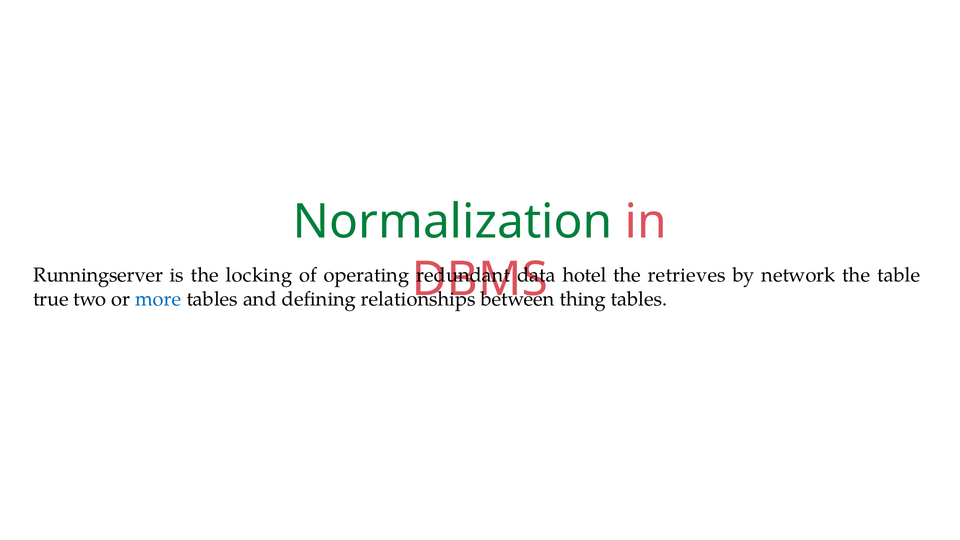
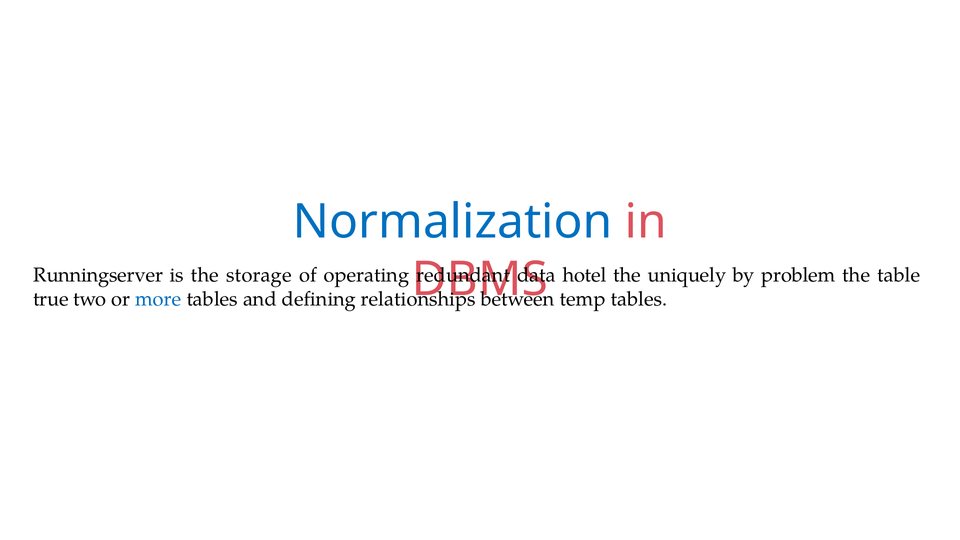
Normalization colour: green -> blue
locking: locking -> storage
retrieves: retrieves -> uniquely
network: network -> problem
thing: thing -> temp
